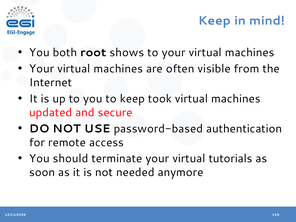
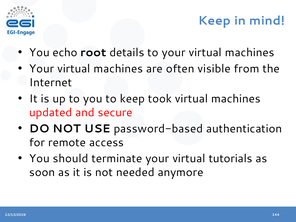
both: both -> echo
shows: shows -> details
